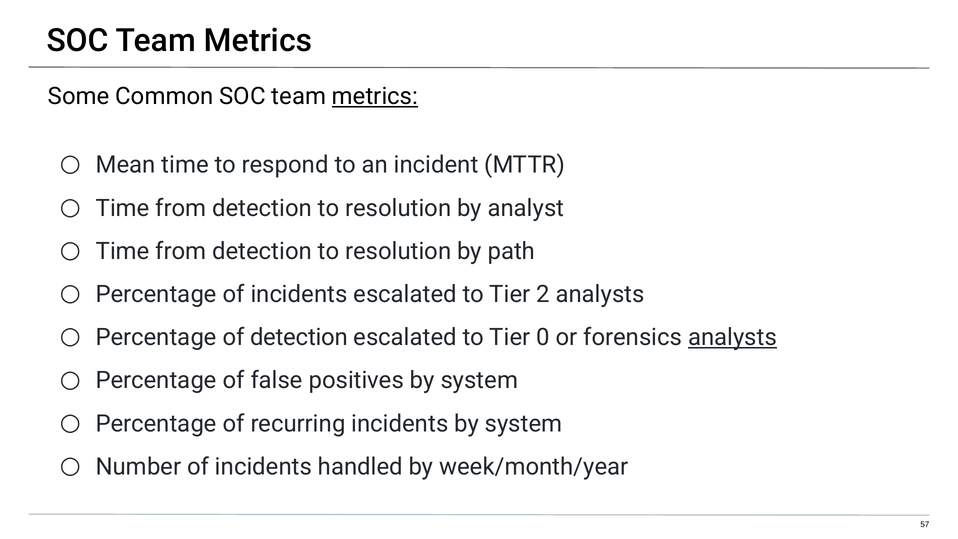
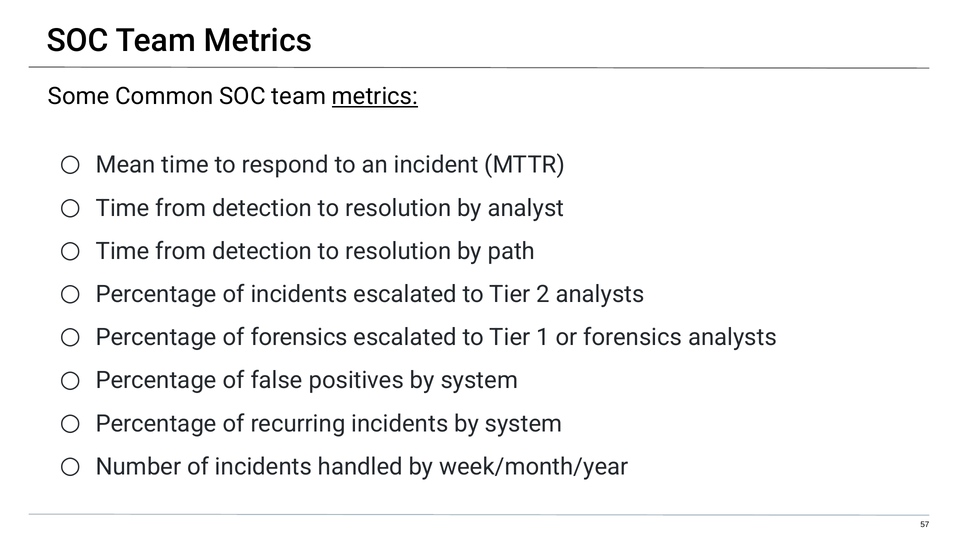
of detection: detection -> forensics
0: 0 -> 1
analysts at (733, 337) underline: present -> none
